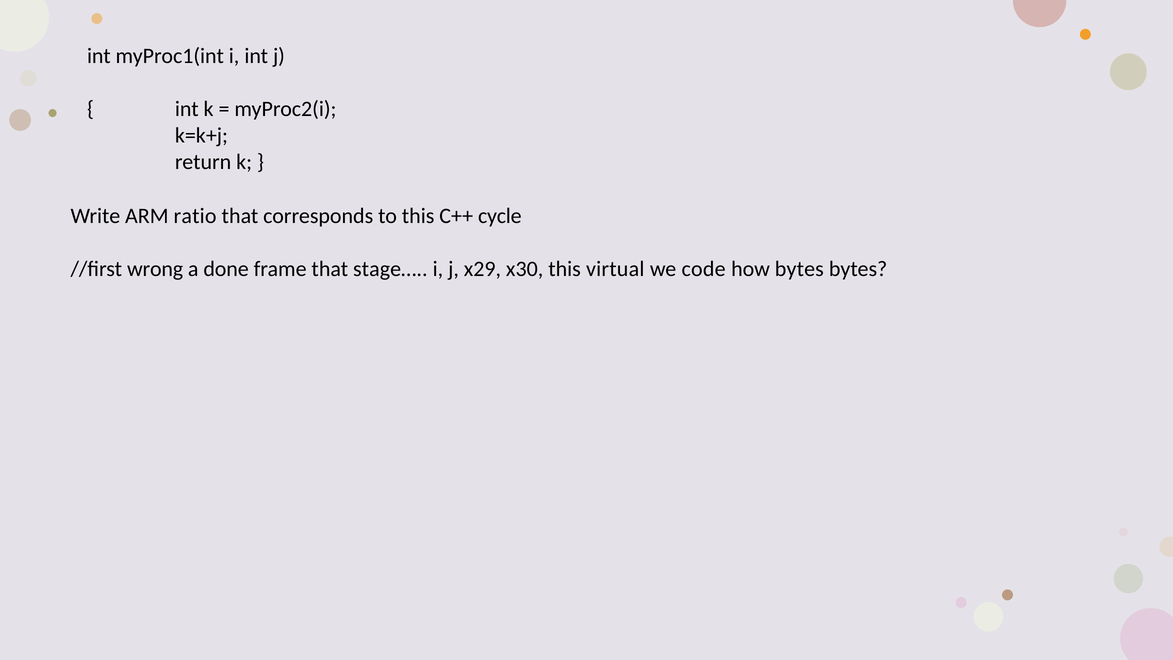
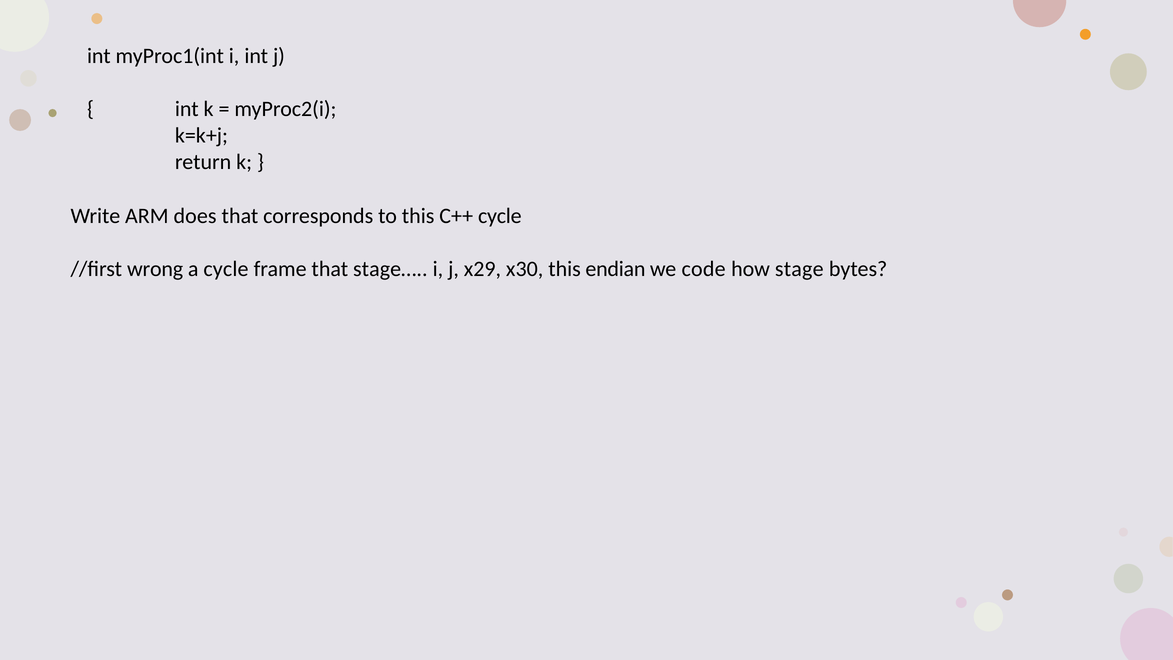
ratio: ratio -> does
a done: done -> cycle
virtual: virtual -> endian
how bytes: bytes -> stage
